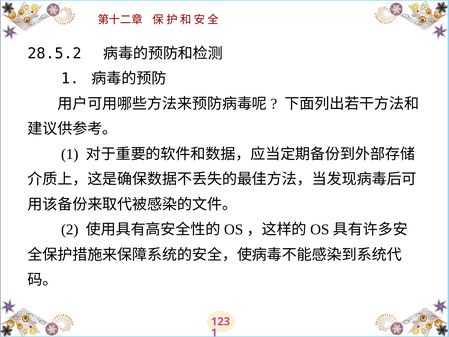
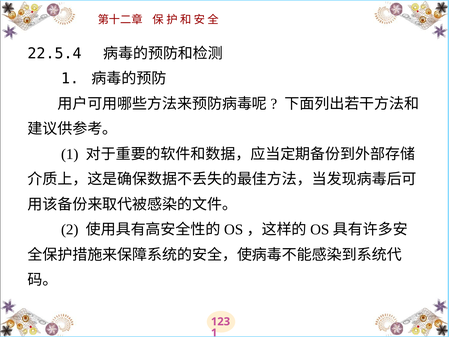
28.5.2: 28.5.2 -> 22.5.4
